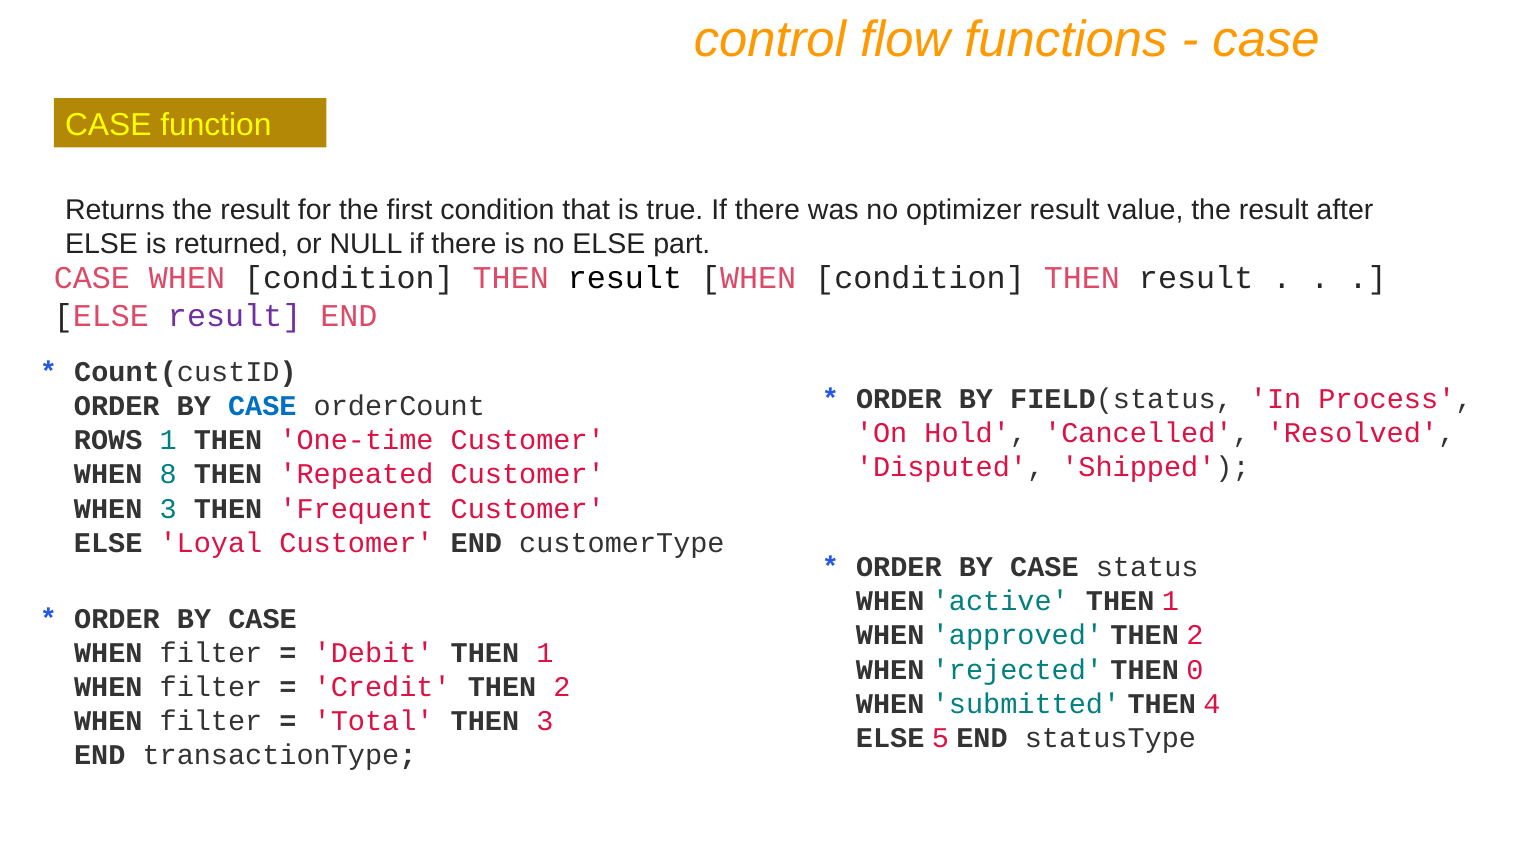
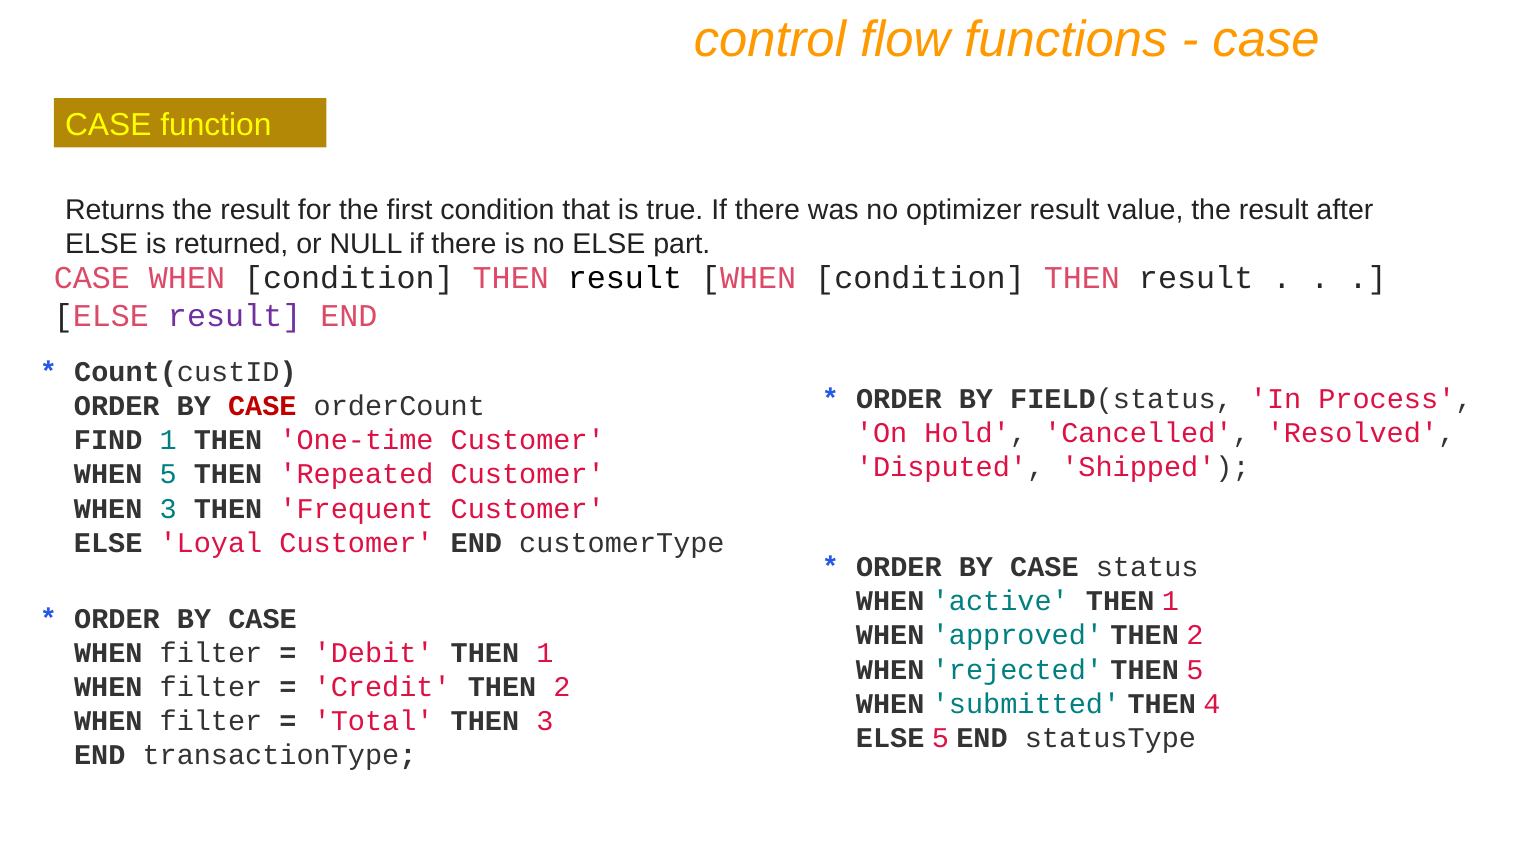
CASE at (262, 406) colour: blue -> red
ROWS: ROWS -> FIND
WHEN 8: 8 -> 5
THEN 0: 0 -> 5
